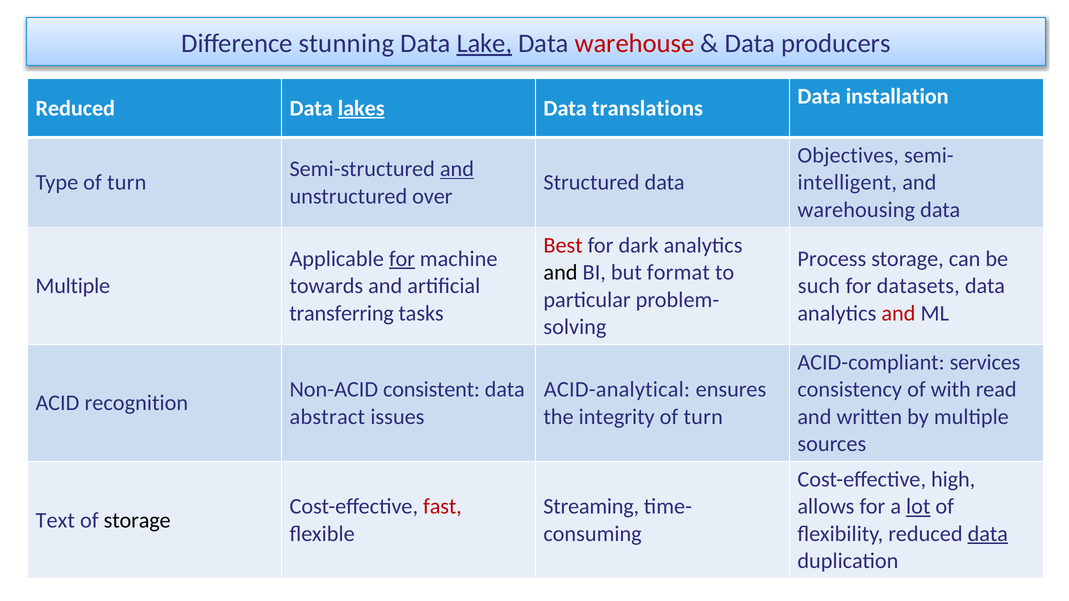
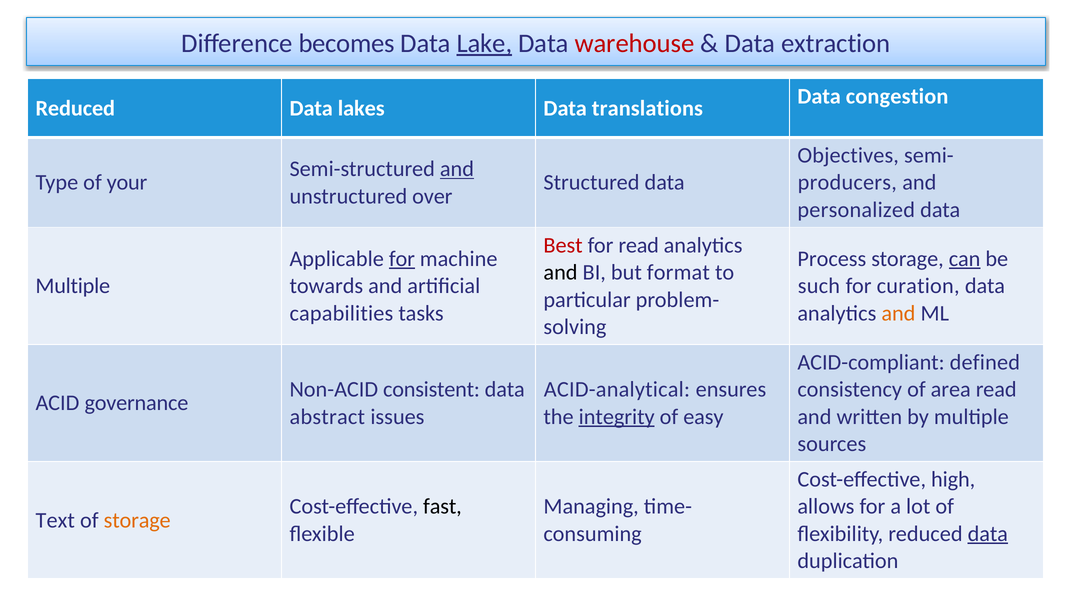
stunning: stunning -> becomes
producers: producers -> extraction
installation: installation -> congestion
lakes underline: present -> none
Type of turn: turn -> your
intelligent: intelligent -> producers
warehousing: warehousing -> personalized
for dark: dark -> read
can underline: none -> present
datasets: datasets -> curation
transferring: transferring -> capabilities
and at (898, 313) colour: red -> orange
services: services -> defined
with: with -> area
recognition: recognition -> governance
integrity underline: none -> present
turn at (703, 417): turn -> easy
fast colour: red -> black
Streaming: Streaming -> Managing
lot underline: present -> none
storage at (137, 520) colour: black -> orange
